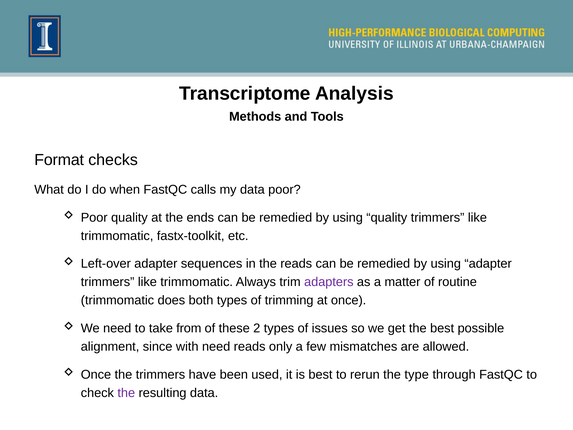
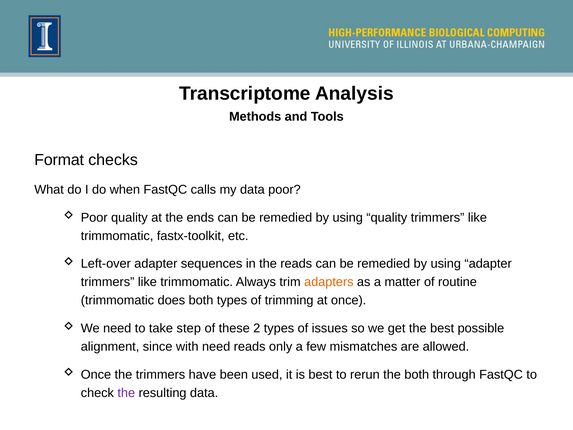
adapters colour: purple -> orange
from: from -> step
the type: type -> both
